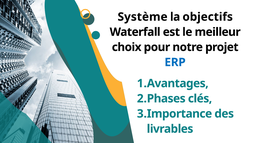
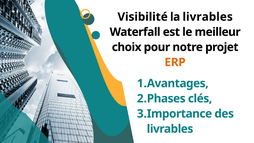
Système: Système -> Visibilité
la objectifs: objectifs -> livrables
ERP colour: blue -> orange
